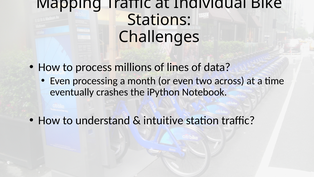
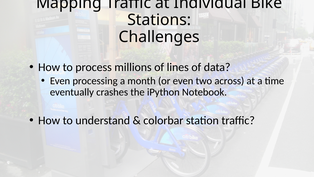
intuitive: intuitive -> colorbar
